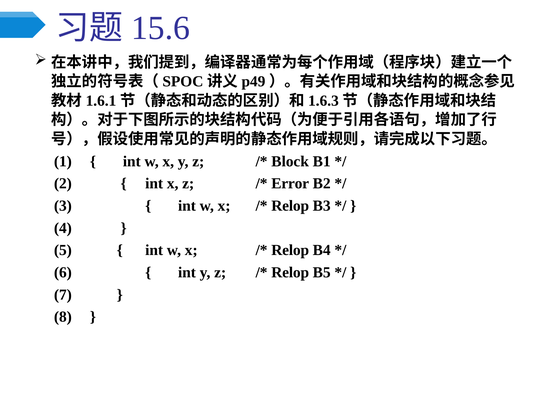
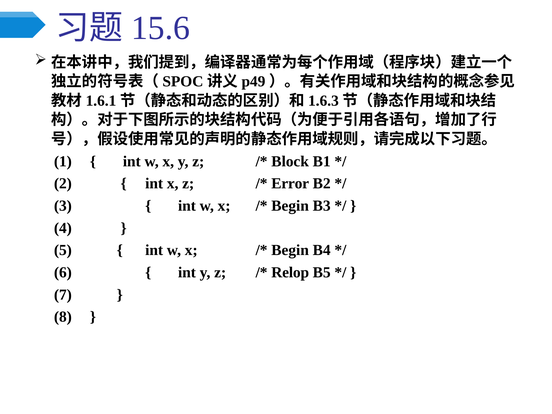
Relop at (290, 206): Relop -> Begin
Relop at (290, 250): Relop -> Begin
